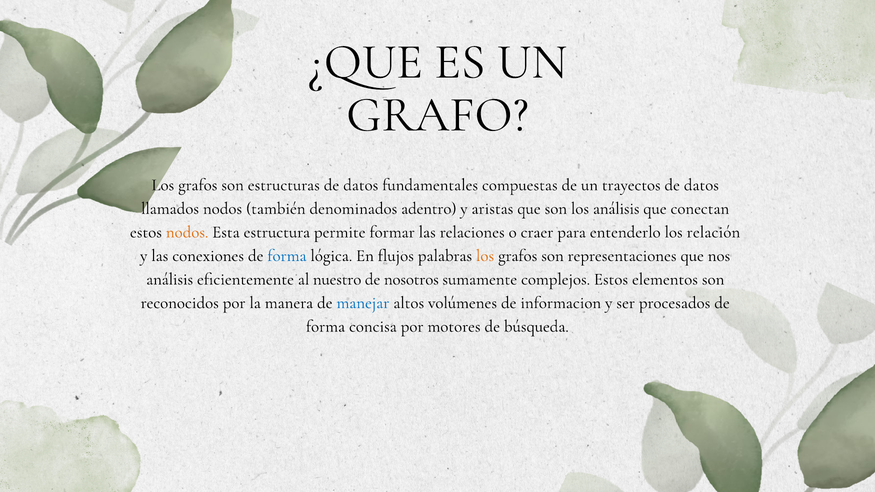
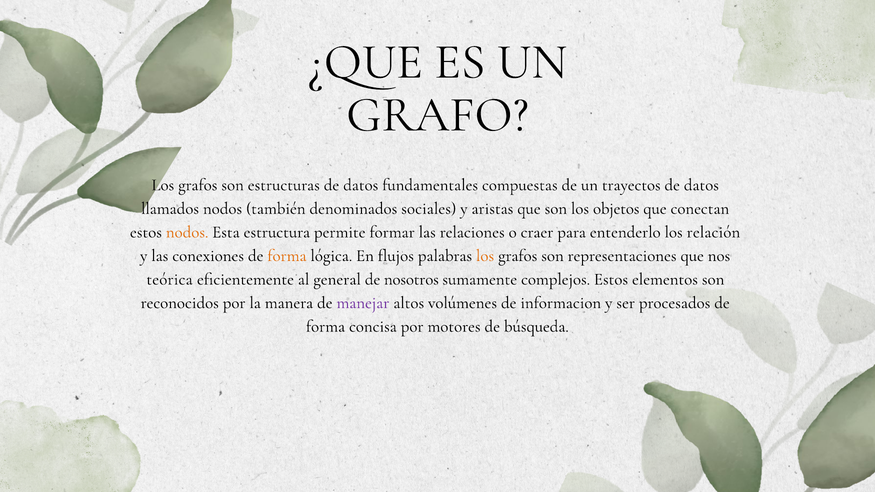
adentro: adentro -> sociales
los análisis: análisis -> objetos
forma at (287, 255) colour: blue -> orange
análisis at (170, 279): análisis -> teórica
nuestro: nuestro -> general
manejar colour: blue -> purple
